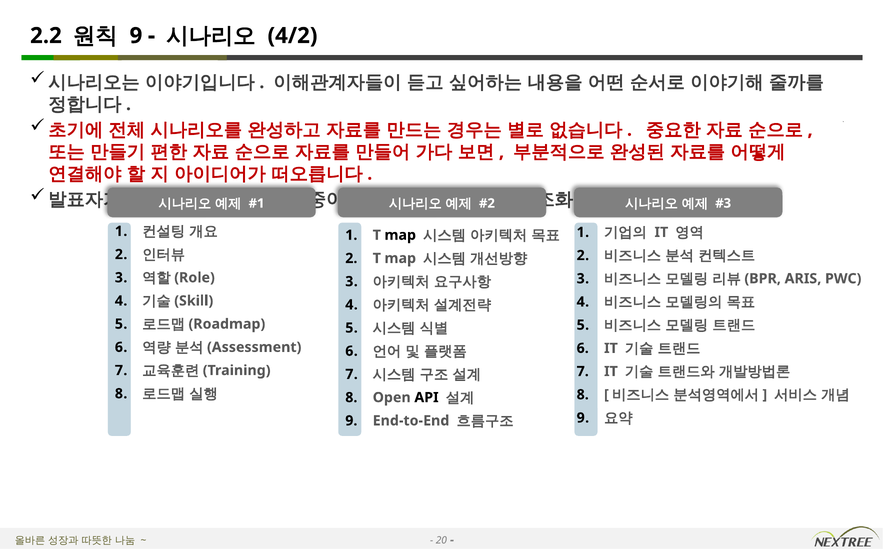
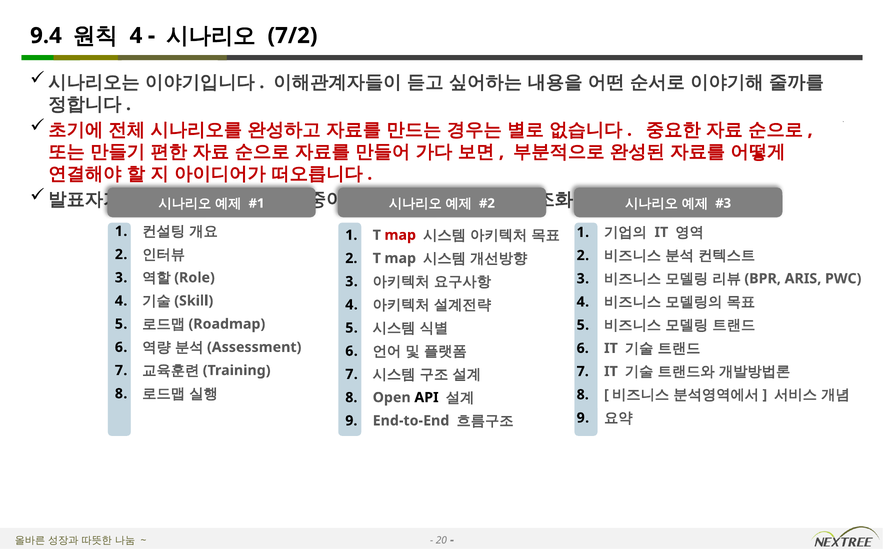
2.2: 2.2 -> 9.4
9 at (136, 36): 9 -> 4
4/2: 4/2 -> 7/2
map at (400, 235) colour: black -> red
